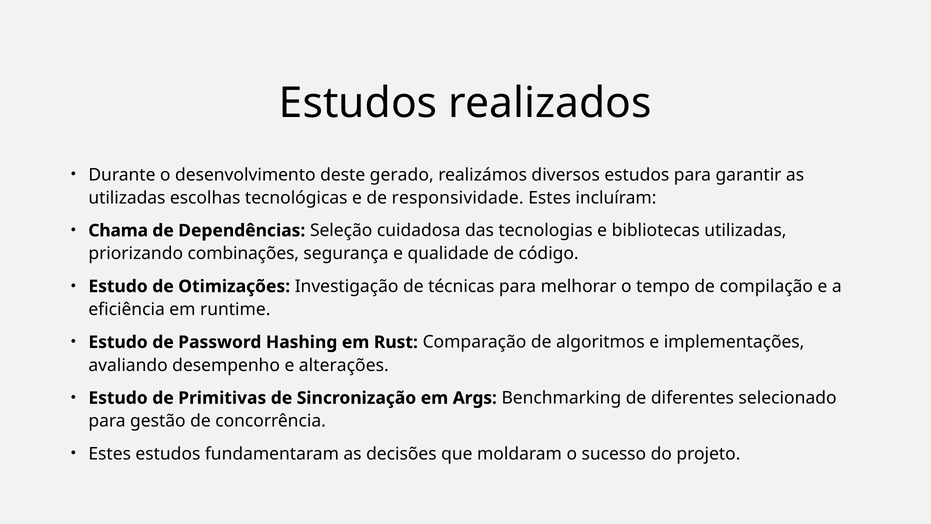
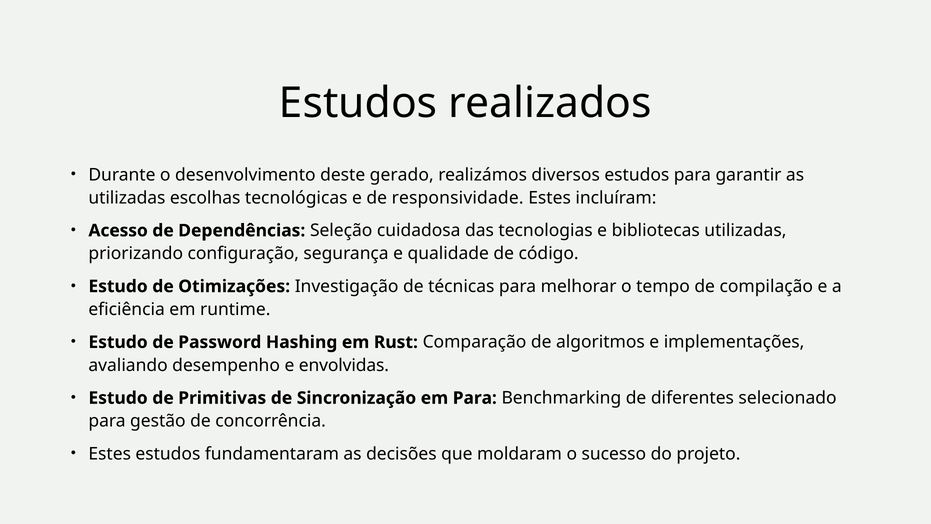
Chama: Chama -> Acesso
combinações: combinações -> configuração
alterações: alterações -> envolvidas
em Args: Args -> Para
